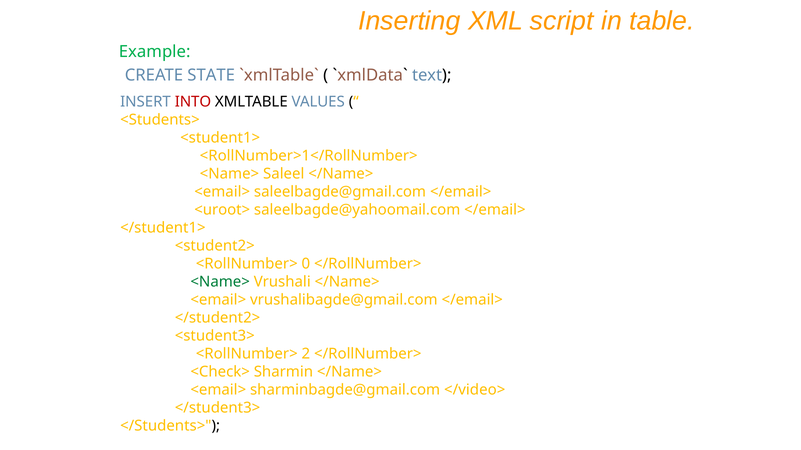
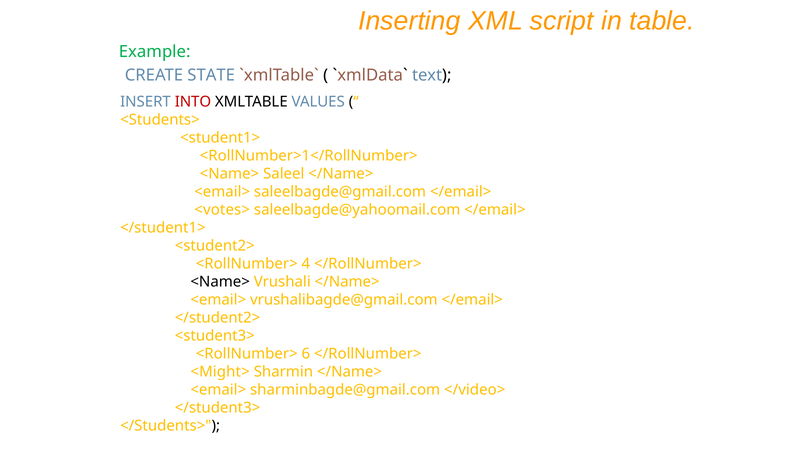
<uroot>: <uroot> -> <votes>
0: 0 -> 4
<Name> at (220, 282) colour: green -> black
2: 2 -> 6
<Check>: <Check> -> <Might>
